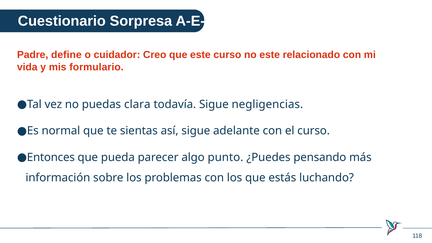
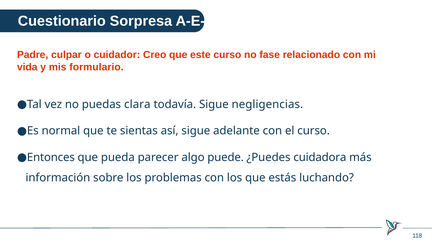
define: define -> culpar
no este: este -> fase
punto: punto -> puede
pensando: pensando -> cuidadora
